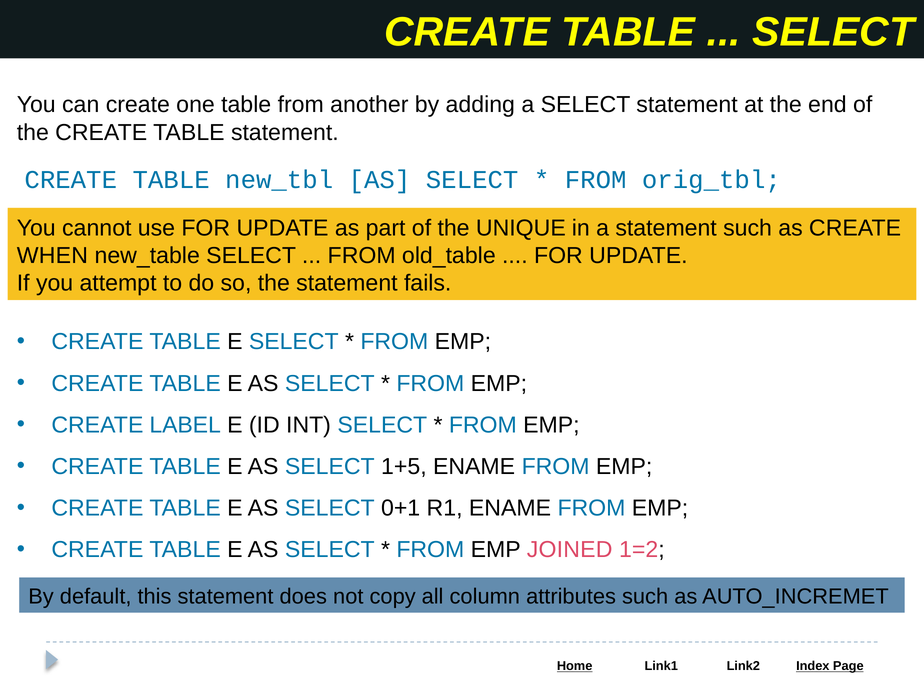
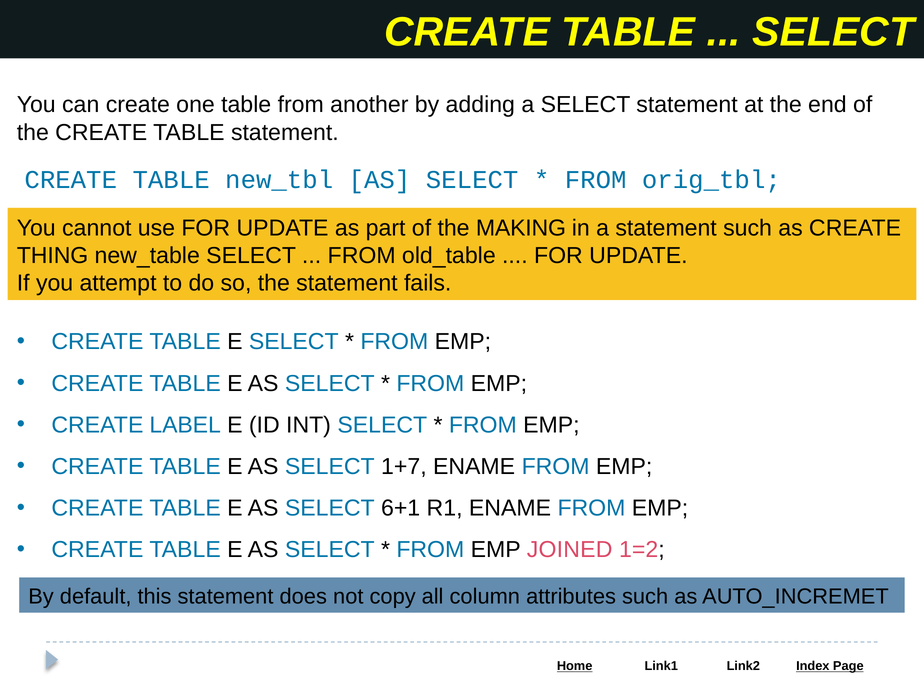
UNIQUE: UNIQUE -> MAKING
WHEN: WHEN -> THING
1+5: 1+5 -> 1+7
0+1: 0+1 -> 6+1
